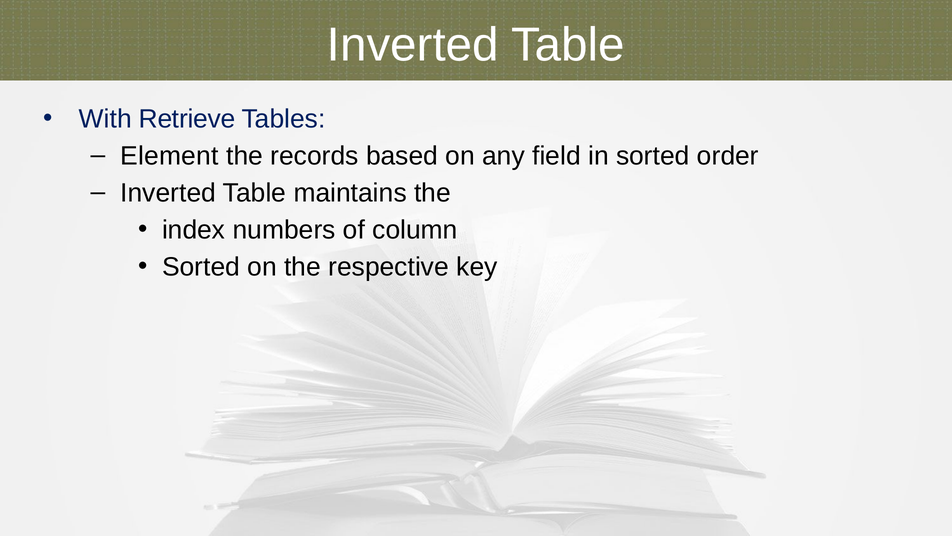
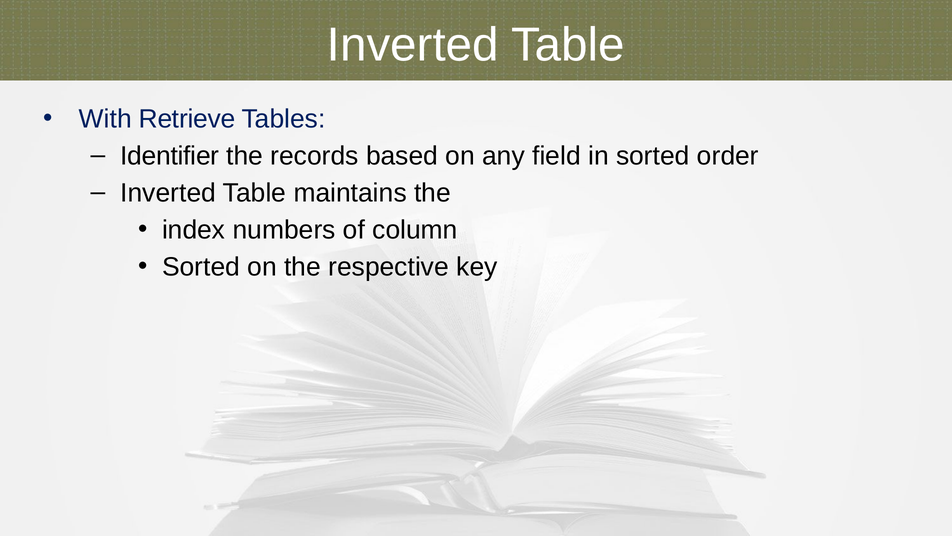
Element: Element -> Identifier
